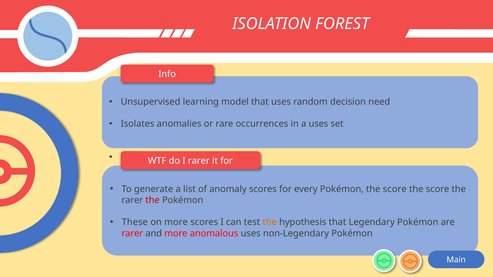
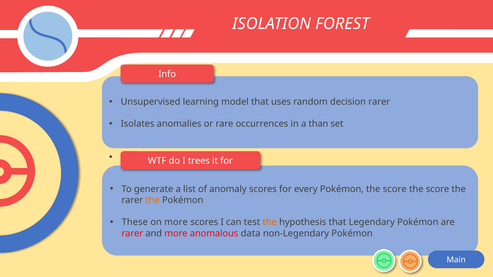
decision need: need -> rarer
a uses: uses -> than
I rarer: rarer -> trees
the at (153, 200) colour: red -> orange
anomalous uses: uses -> data
